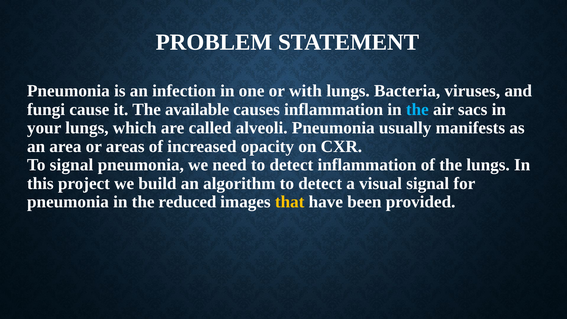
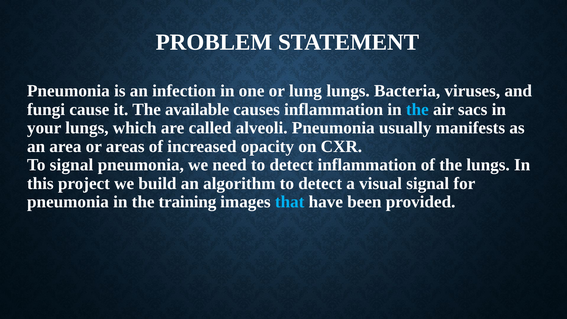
with: with -> lung
reduced: reduced -> training
that colour: yellow -> light blue
